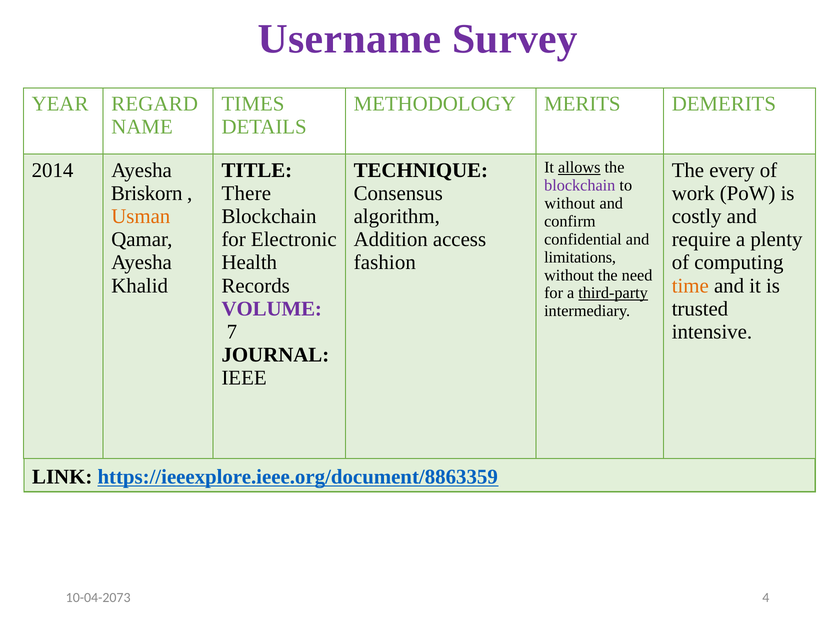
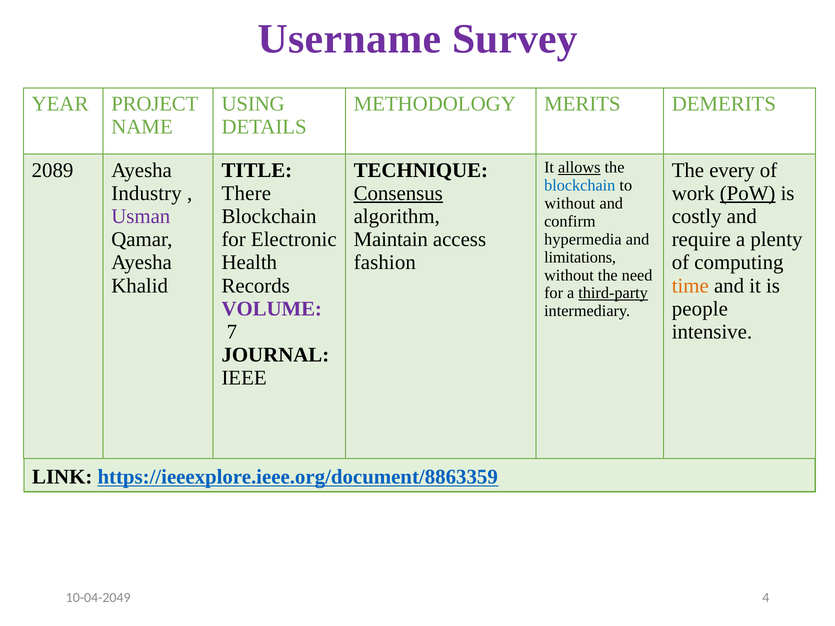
REGARD: REGARD -> PROJECT
TIMES: TIMES -> USING
2014: 2014 -> 2089
blockchain at (580, 186) colour: purple -> blue
Briskorn: Briskorn -> Industry
Consensus underline: none -> present
PoW underline: none -> present
Usman colour: orange -> purple
Addition: Addition -> Maintain
confidential: confidential -> hypermedia
trusted: trusted -> people
10-04-2073: 10-04-2073 -> 10-04-2049
